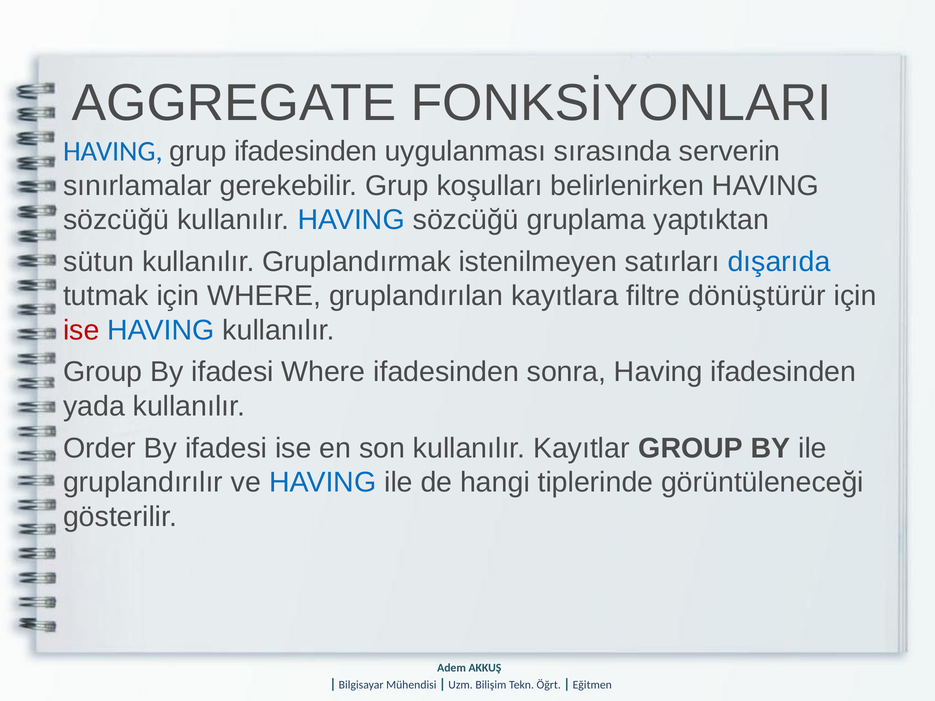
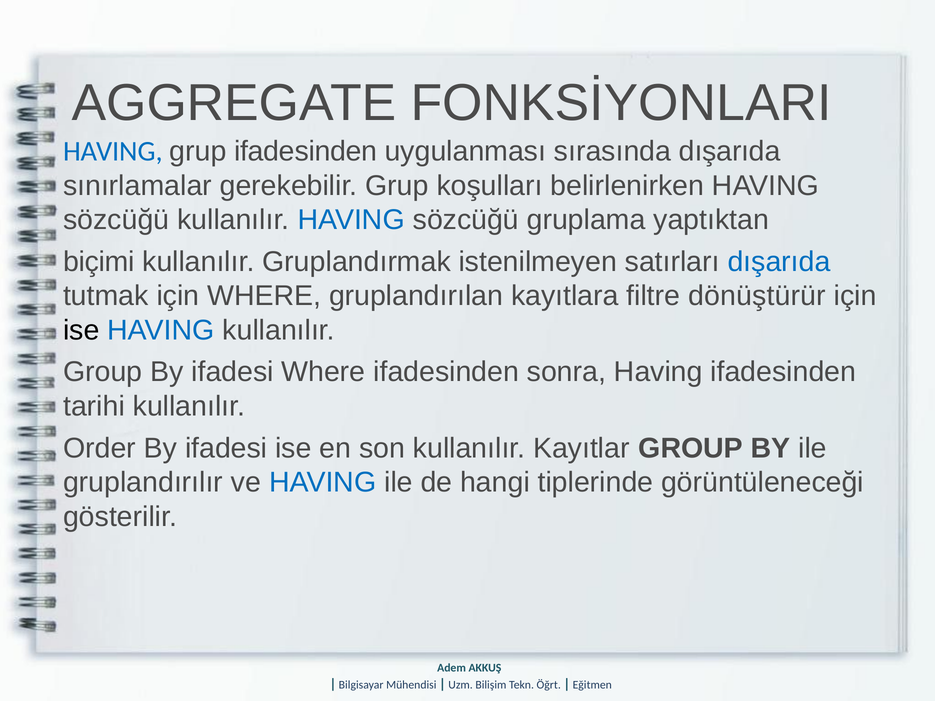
sırasında serverin: serverin -> dışarıda
sütun: sütun -> biçimi
ise at (81, 330) colour: red -> black
yada: yada -> tarihi
